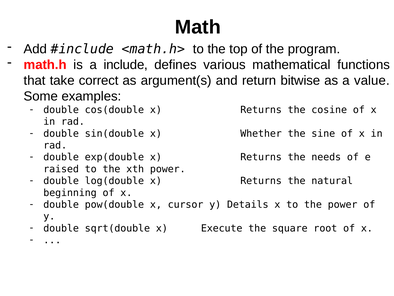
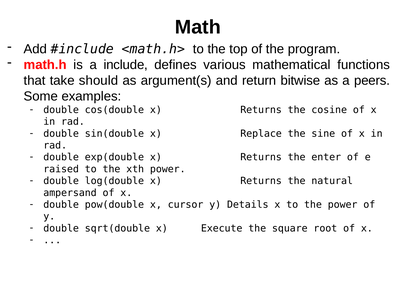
correct: correct -> should
value: value -> peers
Whether: Whether -> Replace
needs: needs -> enter
beginning: beginning -> ampersand
